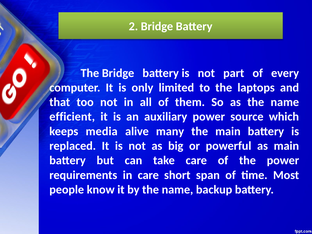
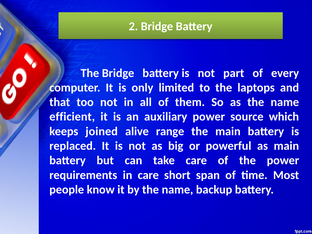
media: media -> joined
many: many -> range
